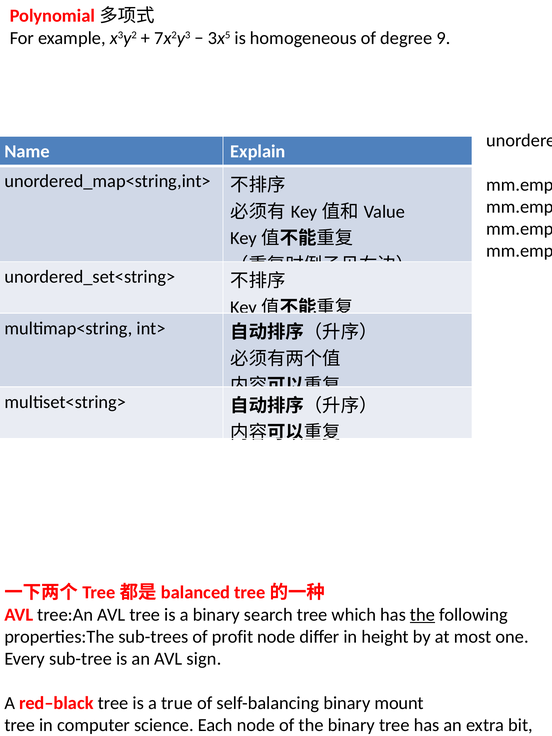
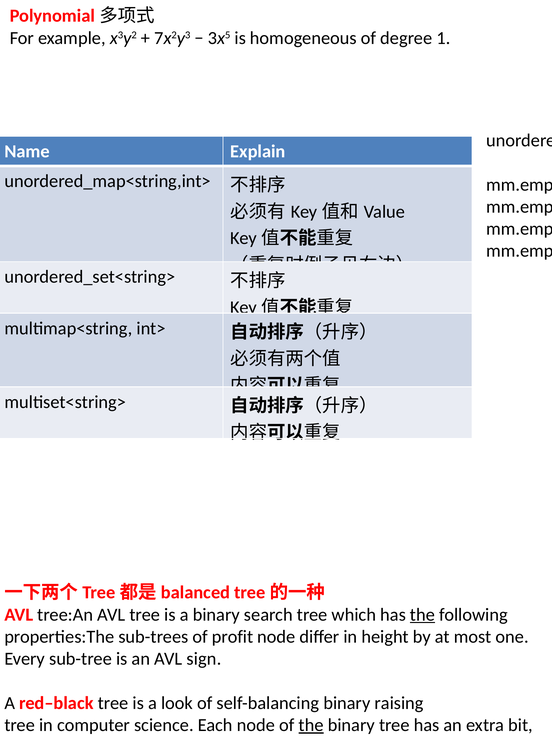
degree 9: 9 -> 1
true: true -> look
mount: mount -> raising
the at (311, 725) underline: none -> present
